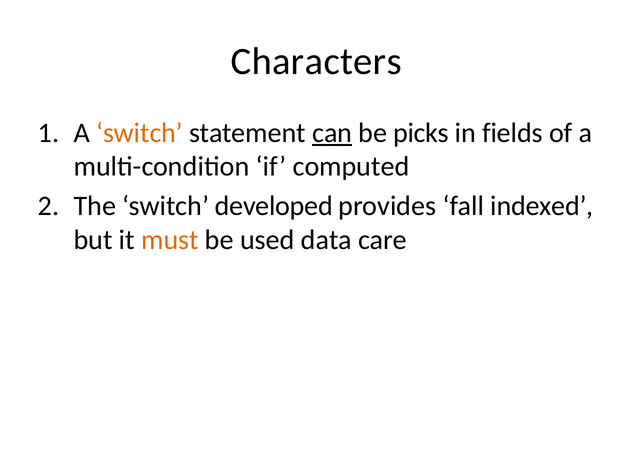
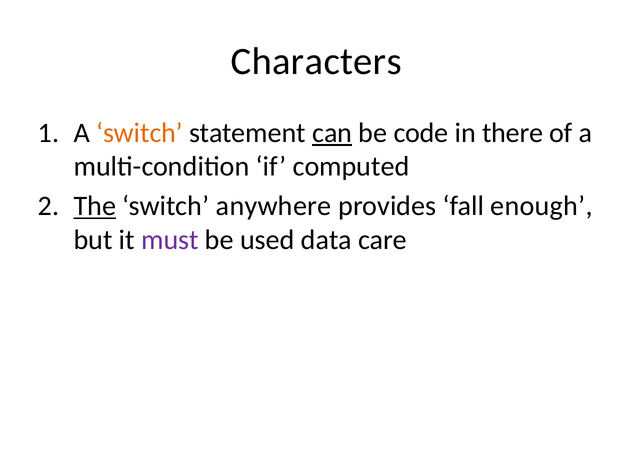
picks: picks -> code
fields: fields -> there
The underline: none -> present
developed: developed -> anywhere
indexed: indexed -> enough
must colour: orange -> purple
